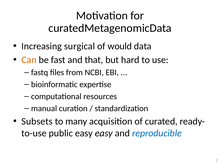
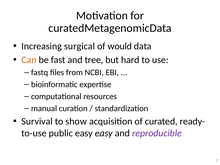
that: that -> tree
Subsets: Subsets -> Survival
many: many -> show
reproducible colour: blue -> purple
